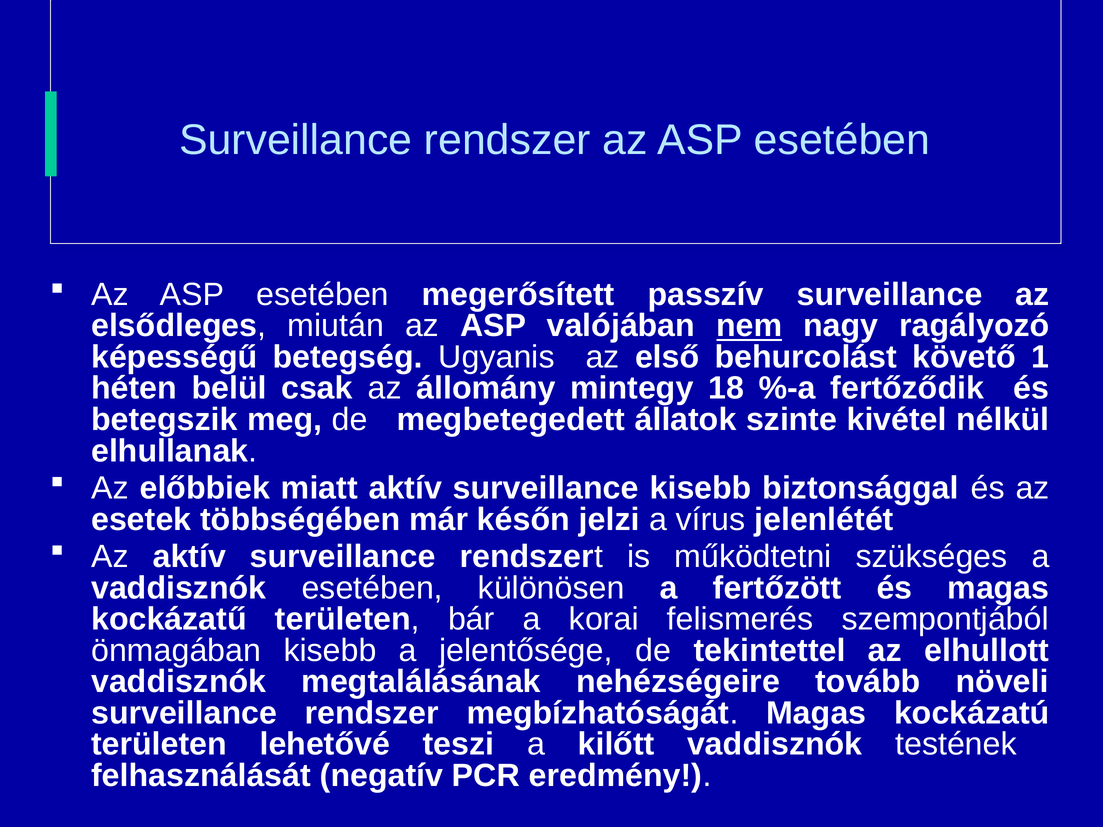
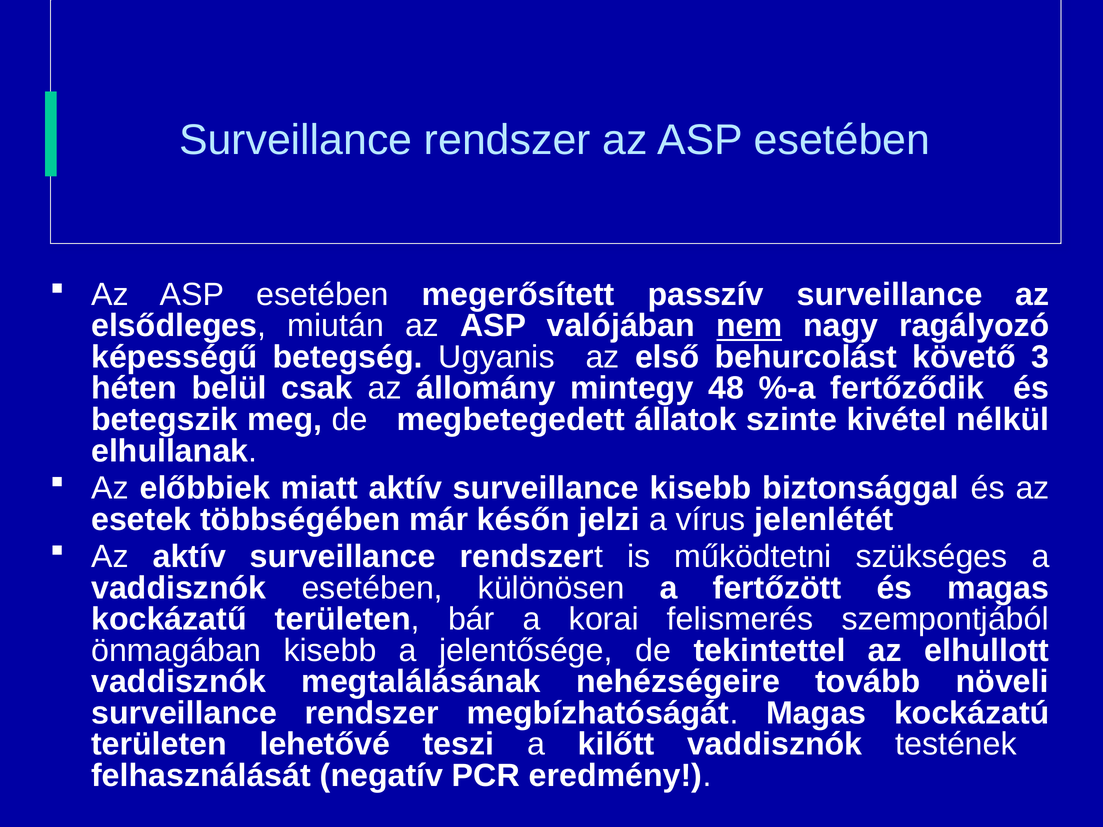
1: 1 -> 3
18: 18 -> 48
